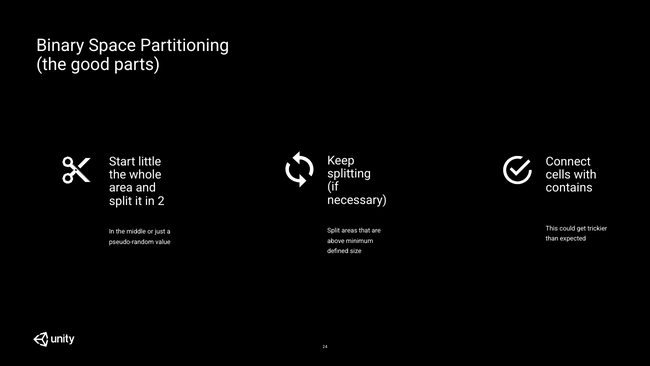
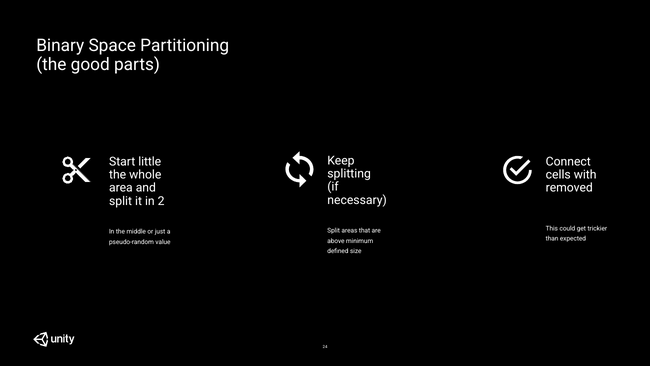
contains: contains -> removed
